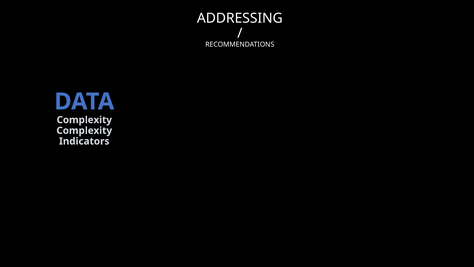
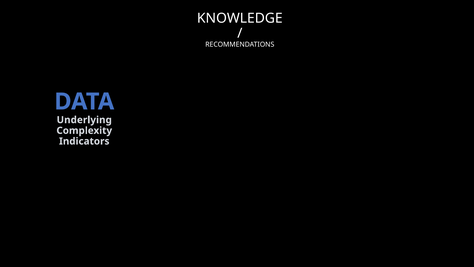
ADDRESSING: ADDRESSING -> KNOWLEDGE
Complexity at (84, 120): Complexity -> Underlying
